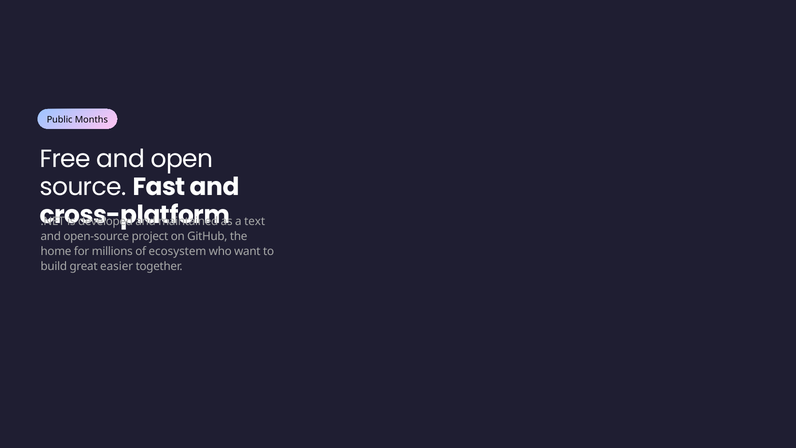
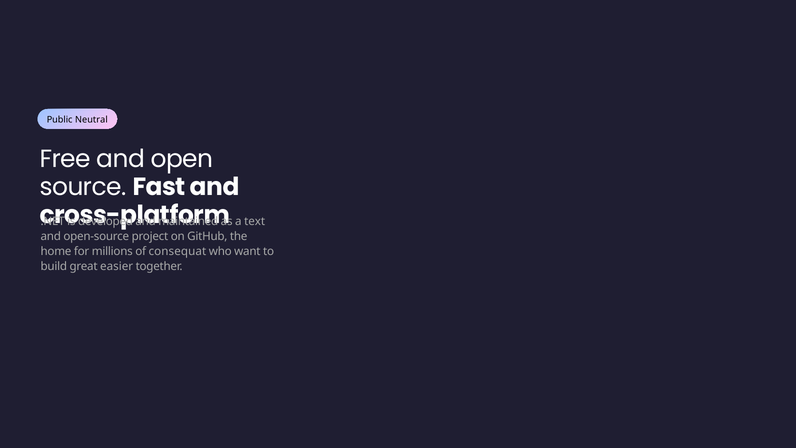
Months: Months -> Neutral
ecosystem: ecosystem -> consequat
